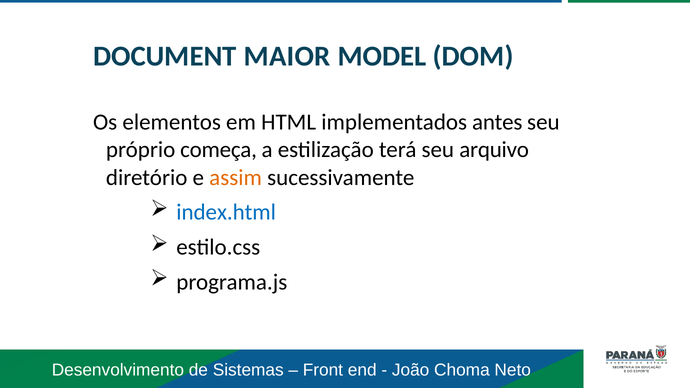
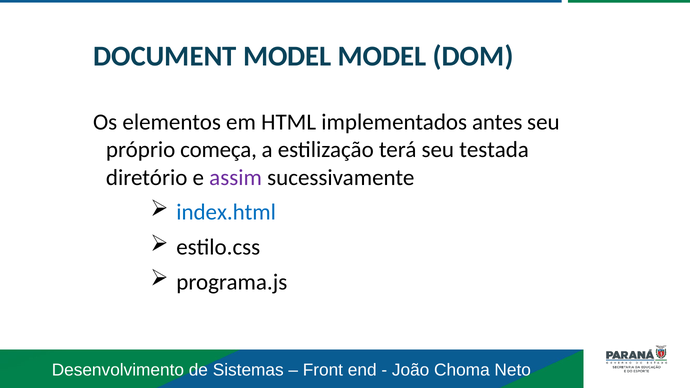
DOCUMENT MAIOR: MAIOR -> MODEL
arquivo: arquivo -> testada
assim colour: orange -> purple
